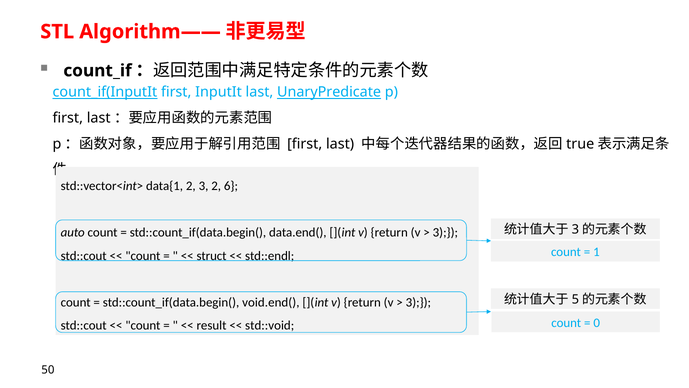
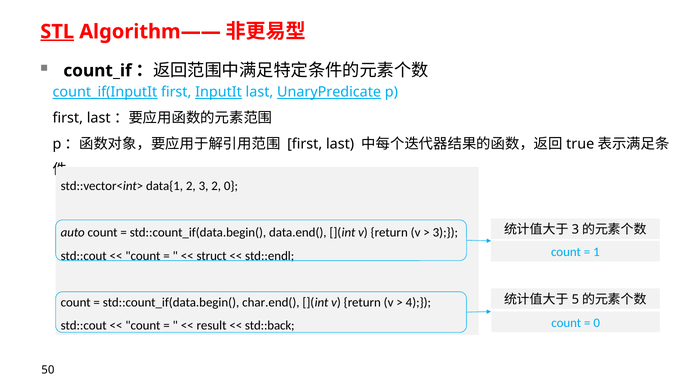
STL underline: none -> present
InputIt underline: none -> present
2 6: 6 -> 0
void.end(: void.end( -> char.end(
3 at (418, 302): 3 -> 4
std::void: std::void -> std::back
